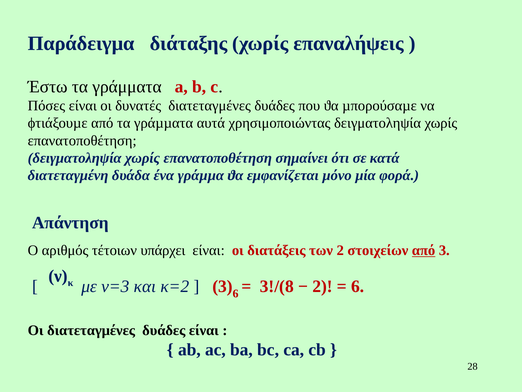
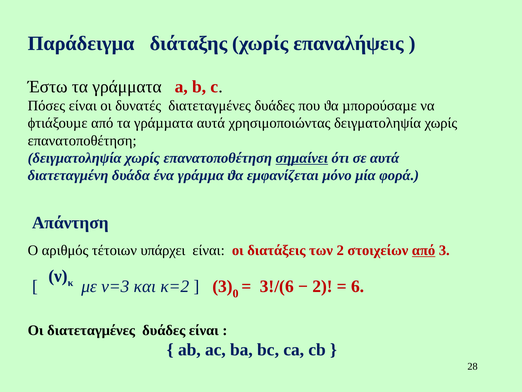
σημαίνει underline: none -> present
σε κατά: κατά -> αυτά
3 6: 6 -> 0
3!/(8: 3!/(8 -> 3!/(6
